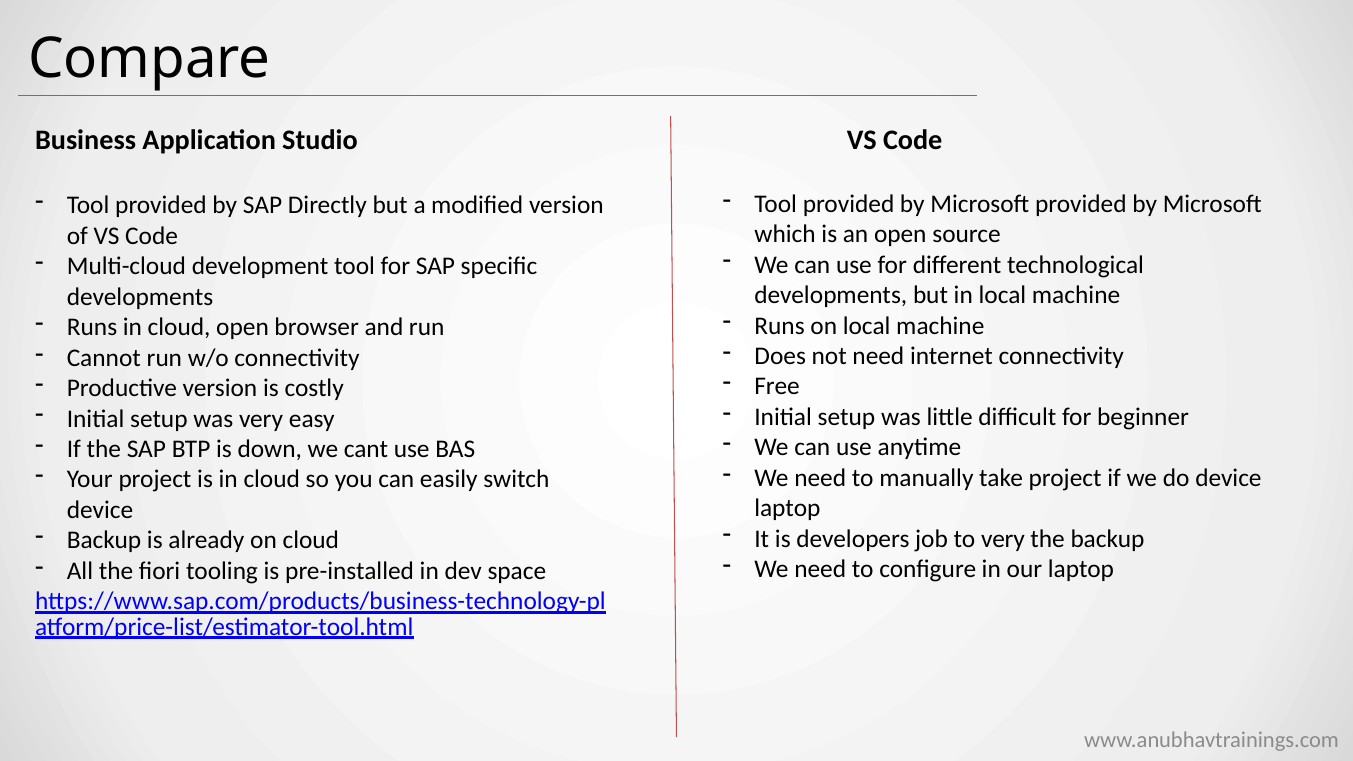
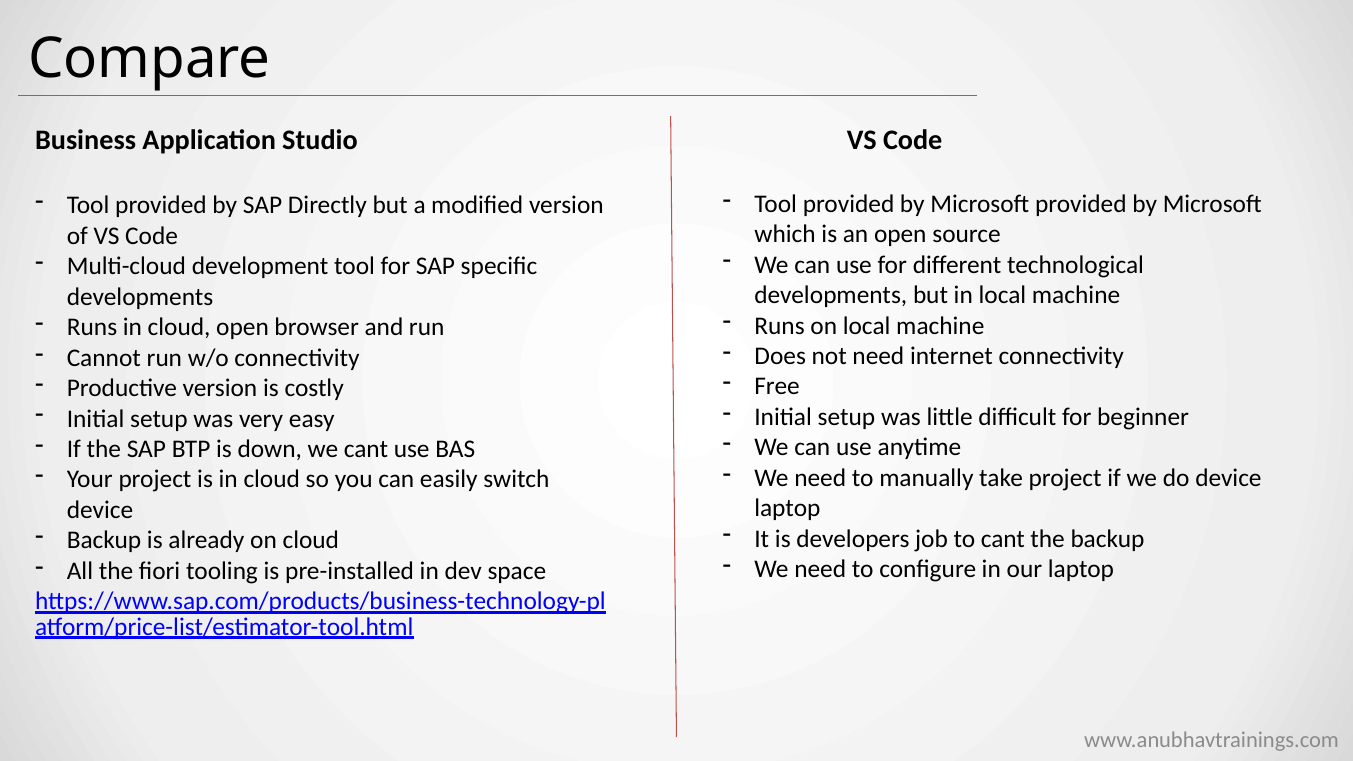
to very: very -> cant
